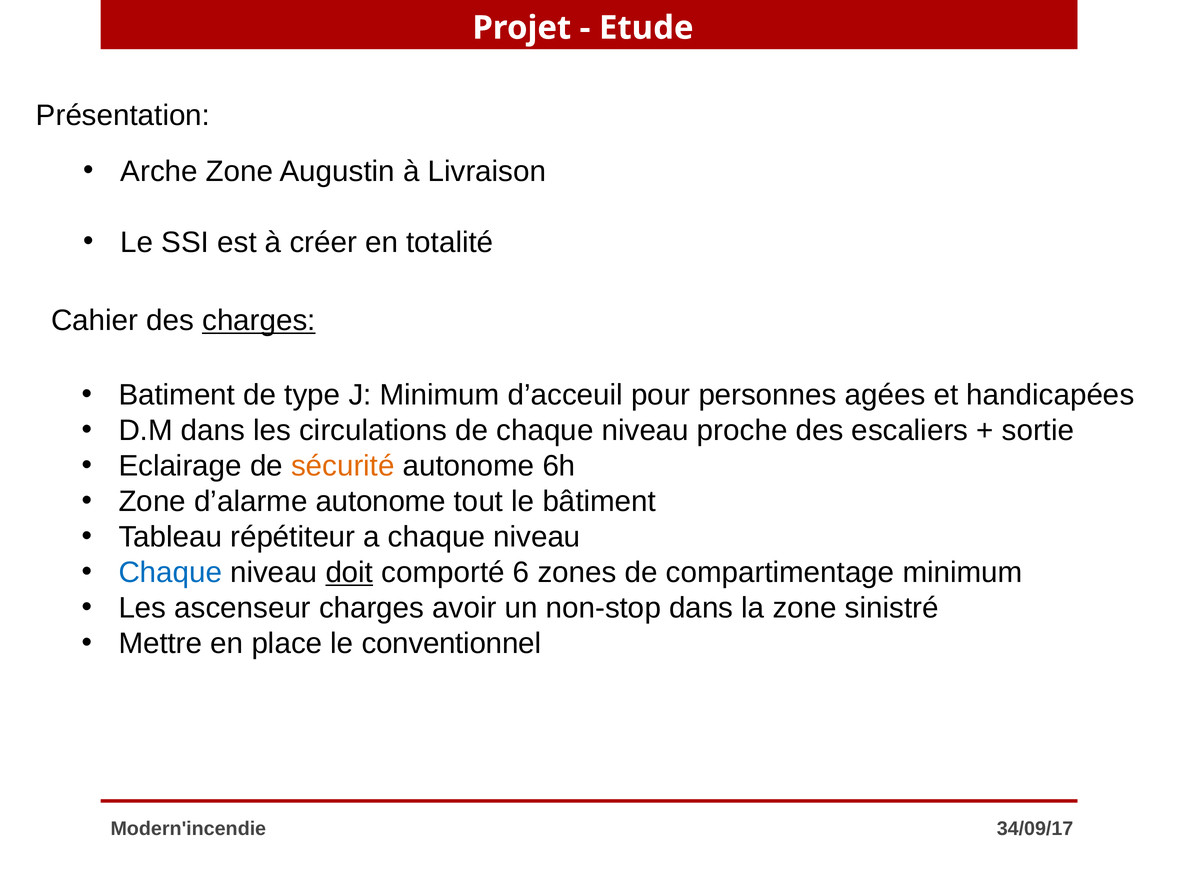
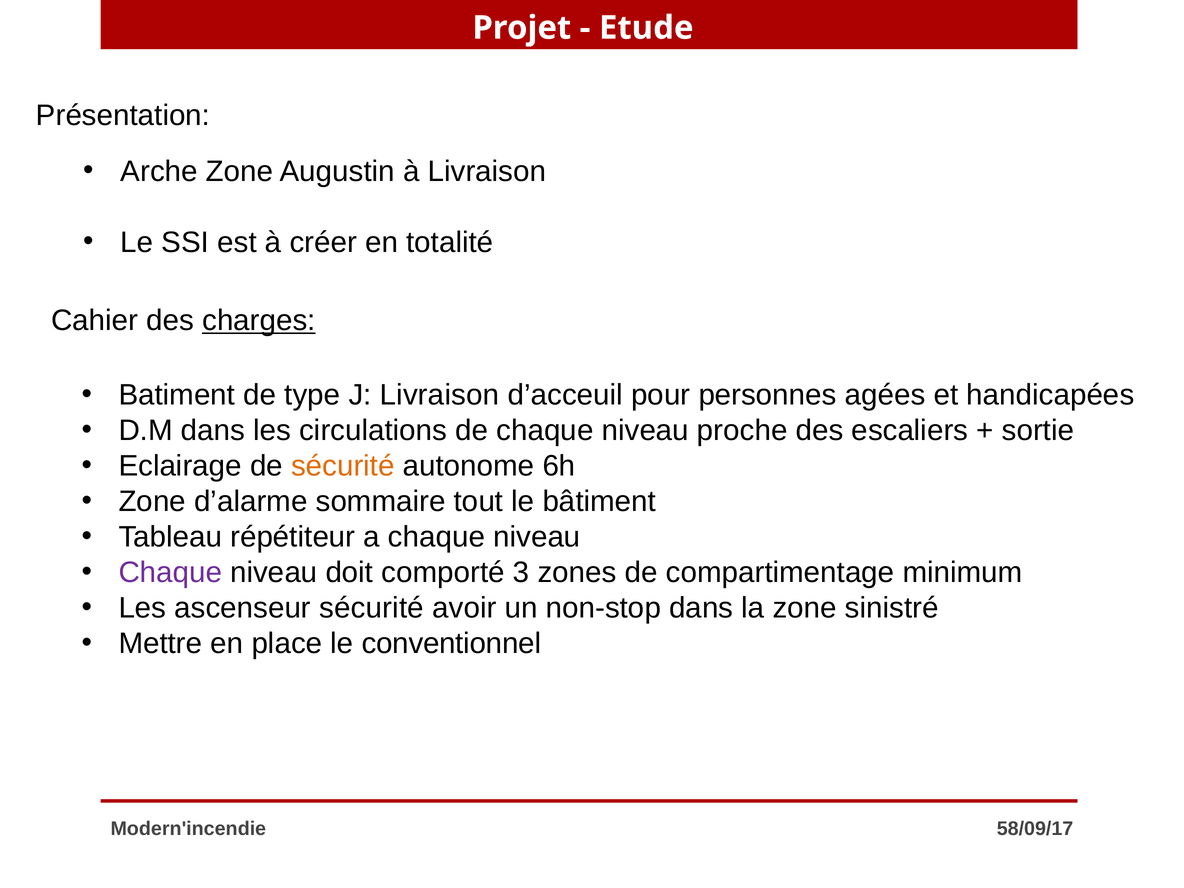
J Minimum: Minimum -> Livraison
d’alarme autonome: autonome -> sommaire
Chaque at (170, 573) colour: blue -> purple
doit underline: present -> none
6: 6 -> 3
ascenseur charges: charges -> sécurité
34/09/17: 34/09/17 -> 58/09/17
